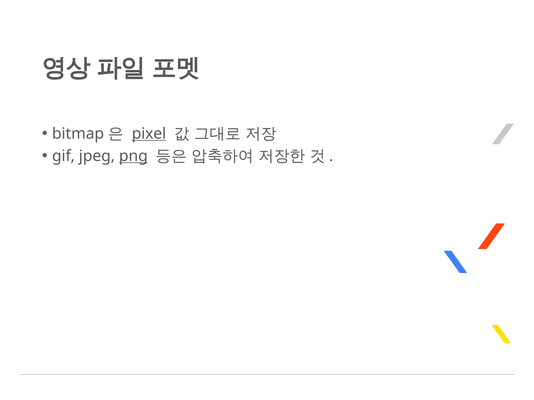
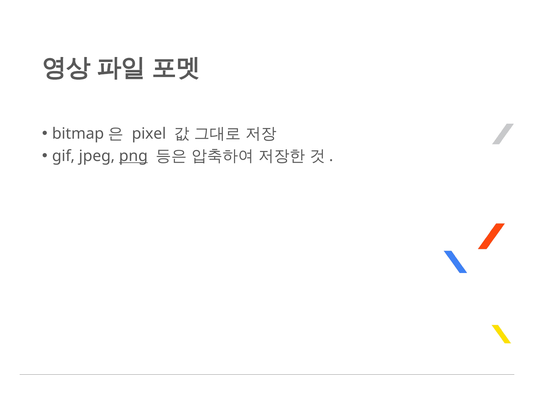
pixel underline: present -> none
